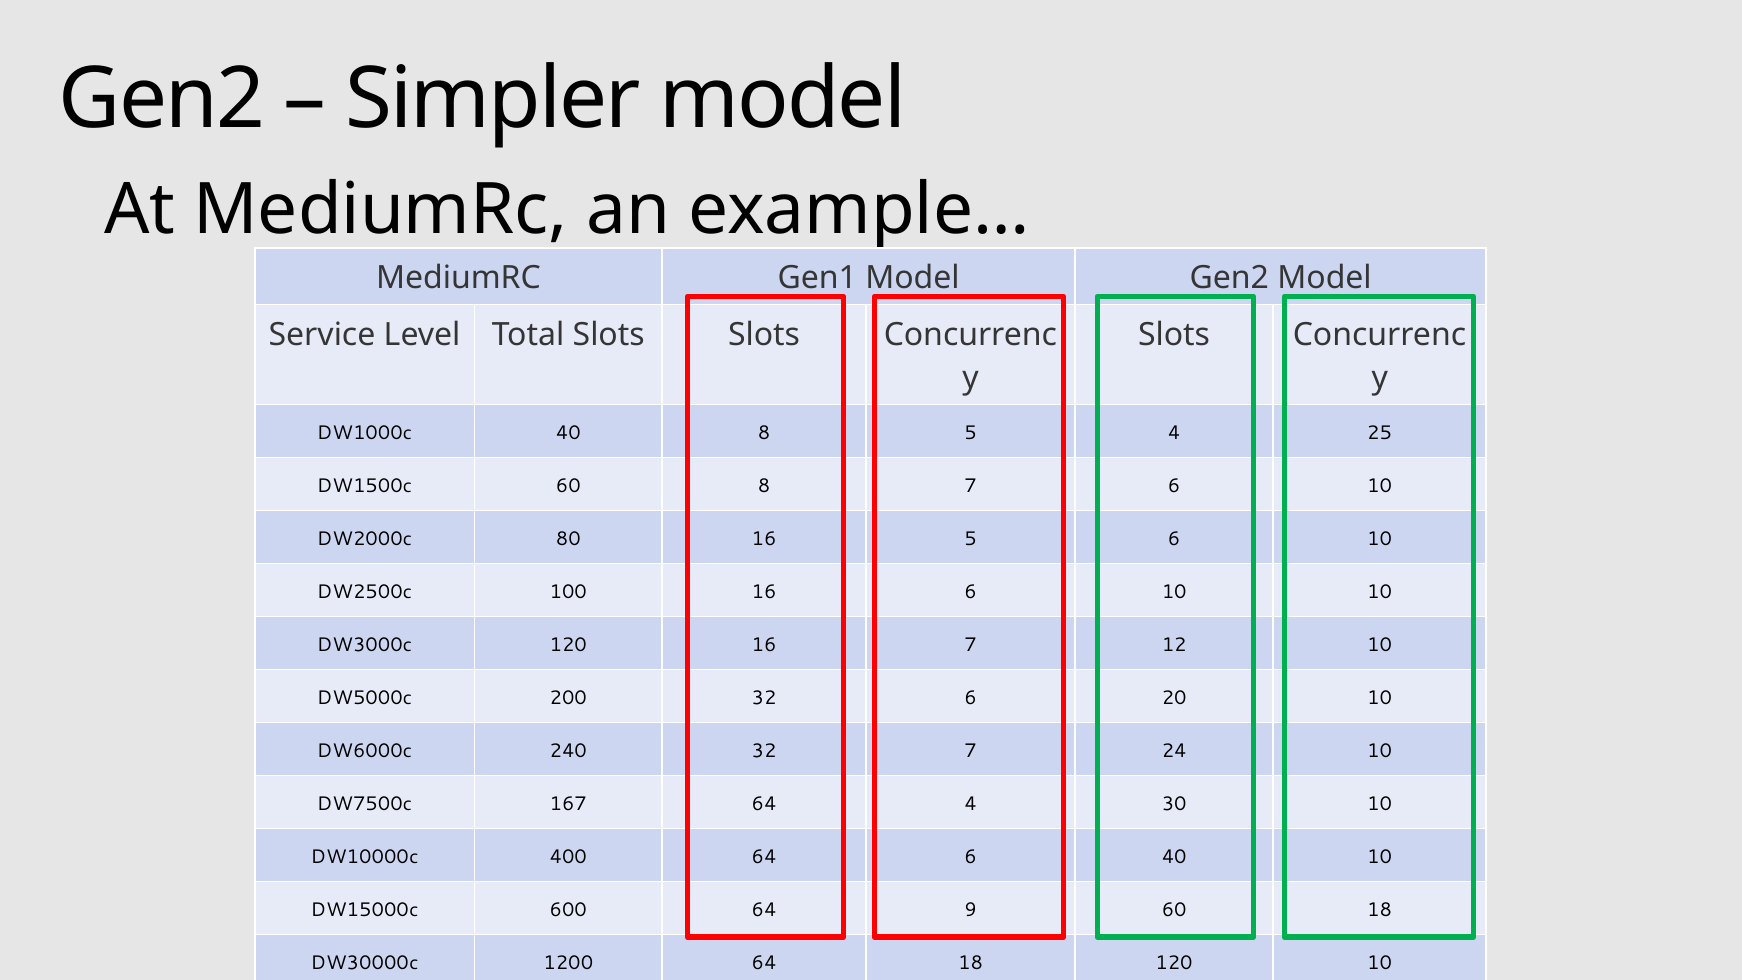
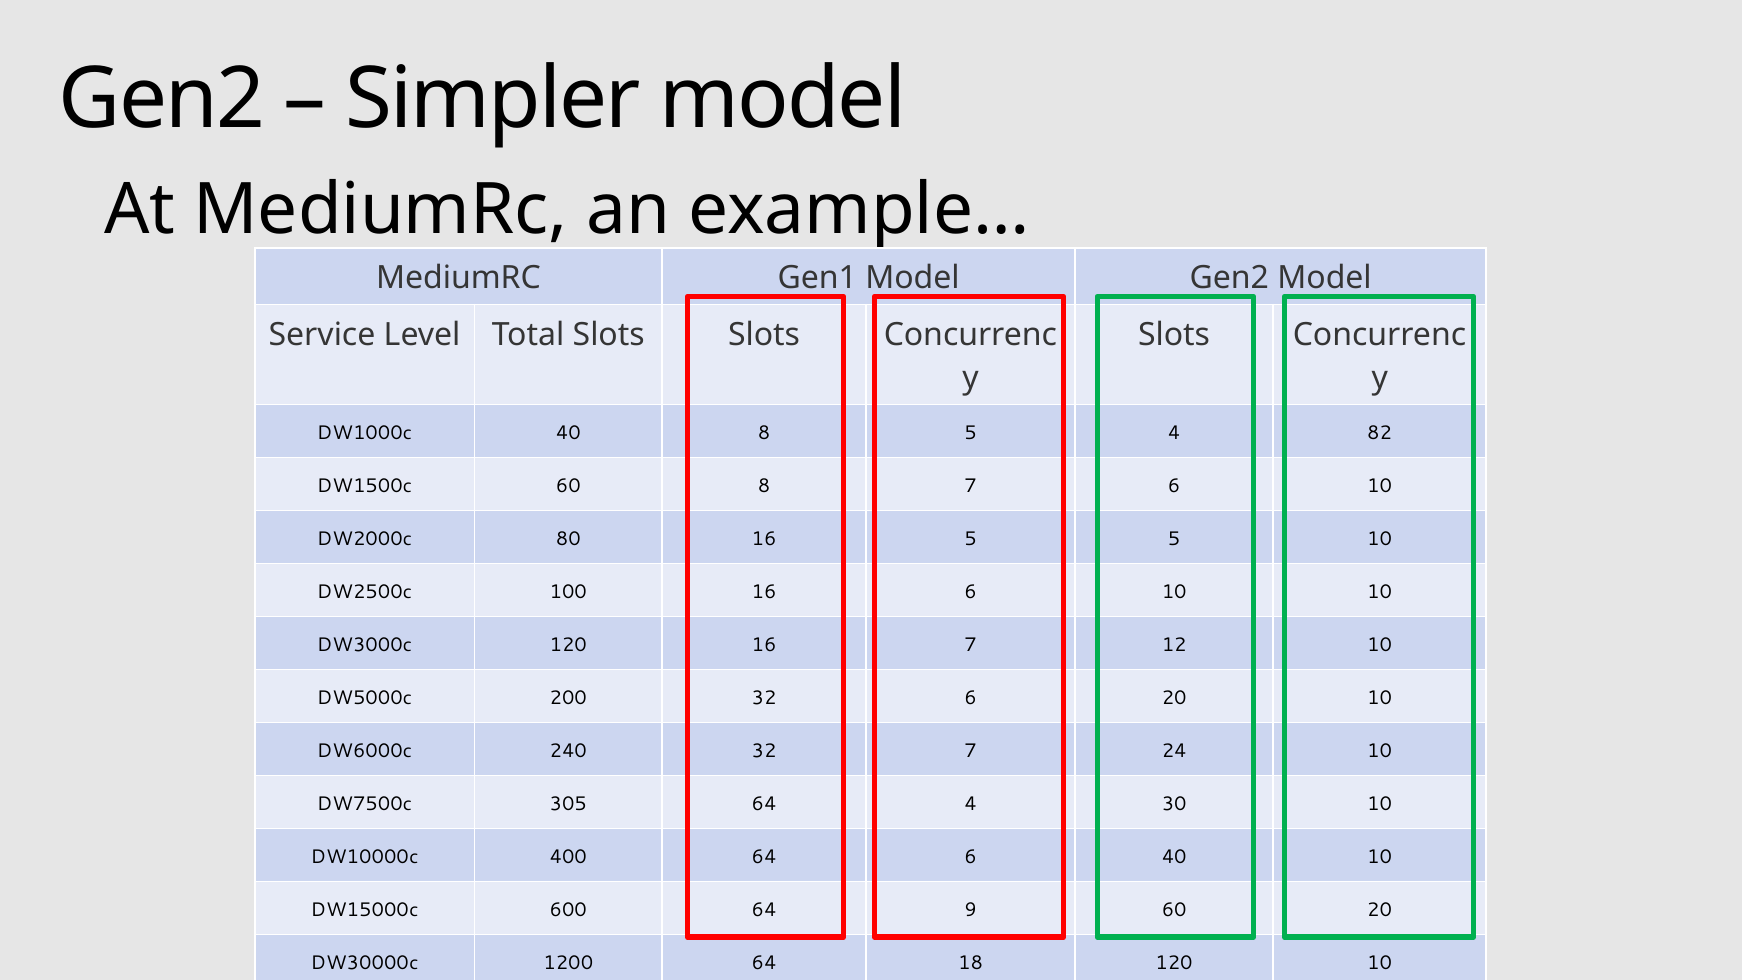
25: 25 -> 82
5 6: 6 -> 5
167: 167 -> 305
60 18: 18 -> 20
